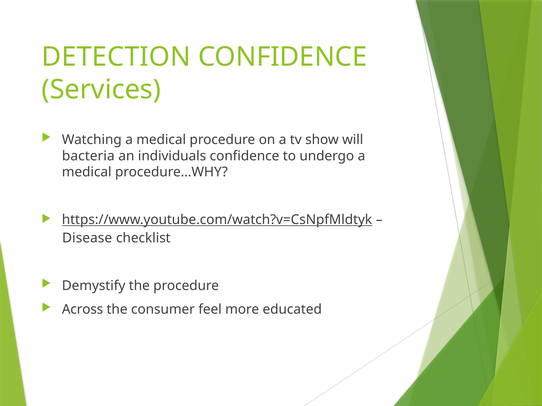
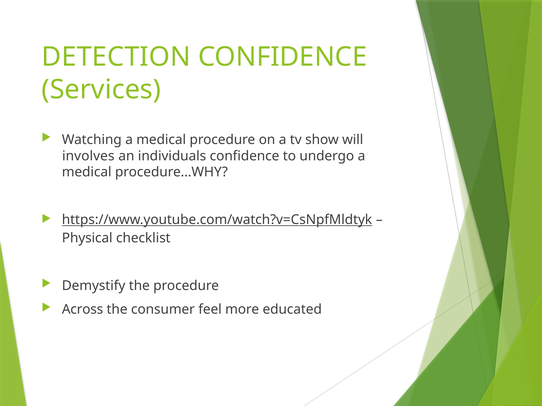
bacteria: bacteria -> involves
Disease: Disease -> Physical
